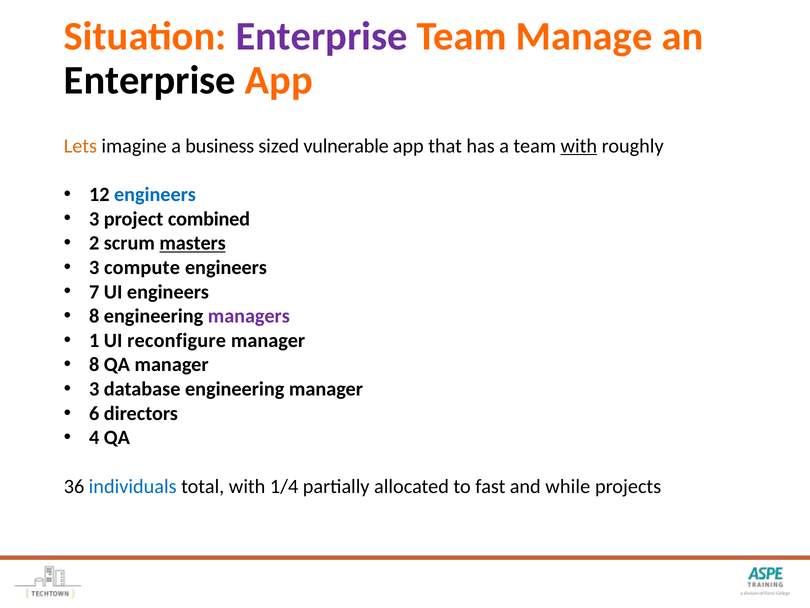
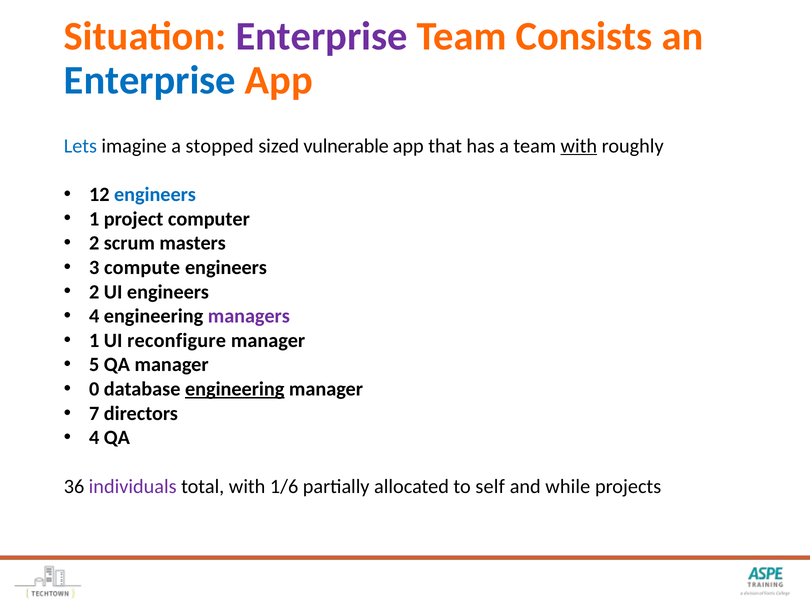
Manage: Manage -> Consists
Enterprise at (150, 80) colour: black -> blue
Lets colour: orange -> blue
business: business -> stopped
3 at (94, 219): 3 -> 1
combined: combined -> computer
masters underline: present -> none
7 at (94, 292): 7 -> 2
8 at (94, 316): 8 -> 4
8 at (94, 364): 8 -> 5
3 at (94, 389): 3 -> 0
engineering at (235, 389) underline: none -> present
6: 6 -> 7
individuals colour: blue -> purple
1/4: 1/4 -> 1/6
fast: fast -> self
